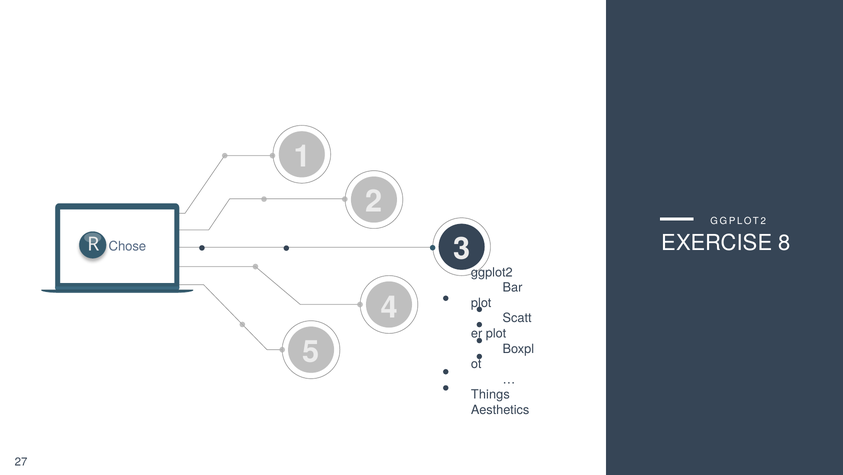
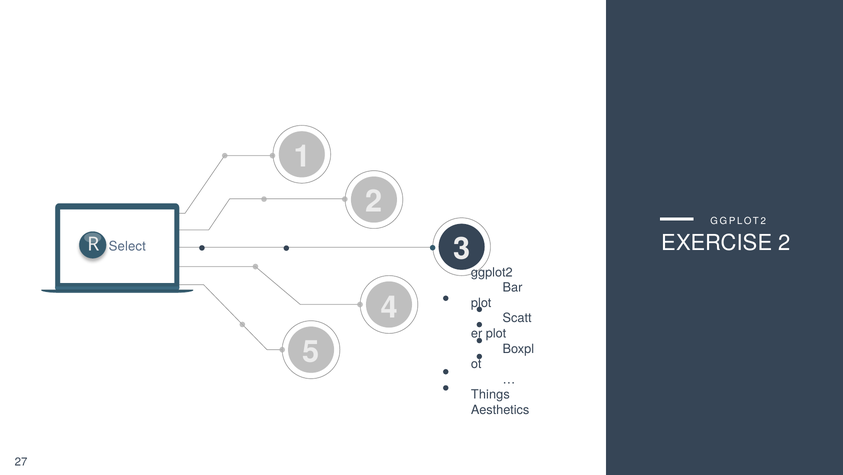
EXERCISE 8: 8 -> 2
Chose: Chose -> Select
